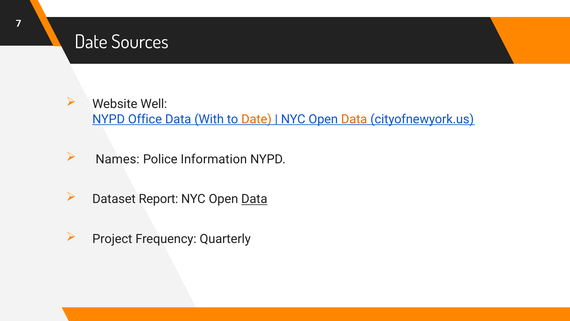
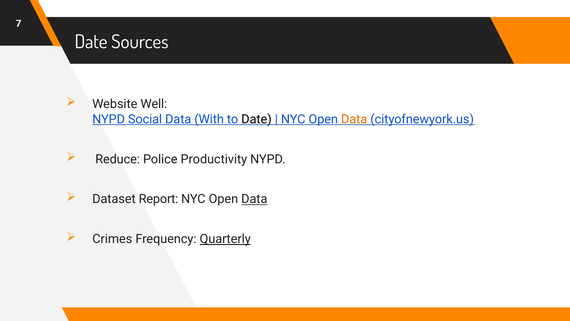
Office: Office -> Social
Date at (256, 119) colour: orange -> black
Names: Names -> Reduce
Information: Information -> Productivity
Project: Project -> Crimes
Quarterly underline: none -> present
